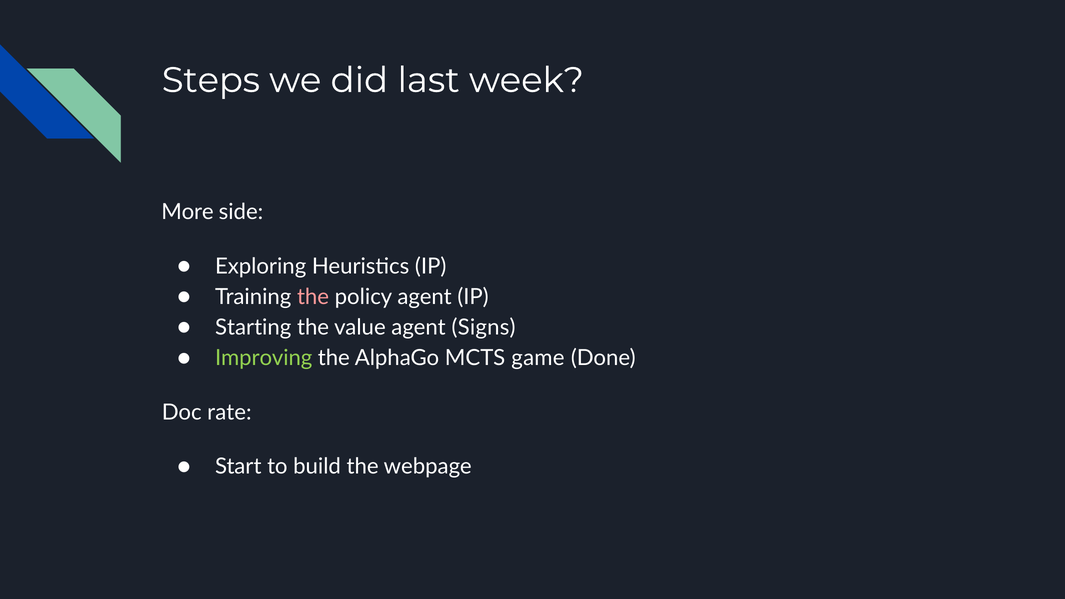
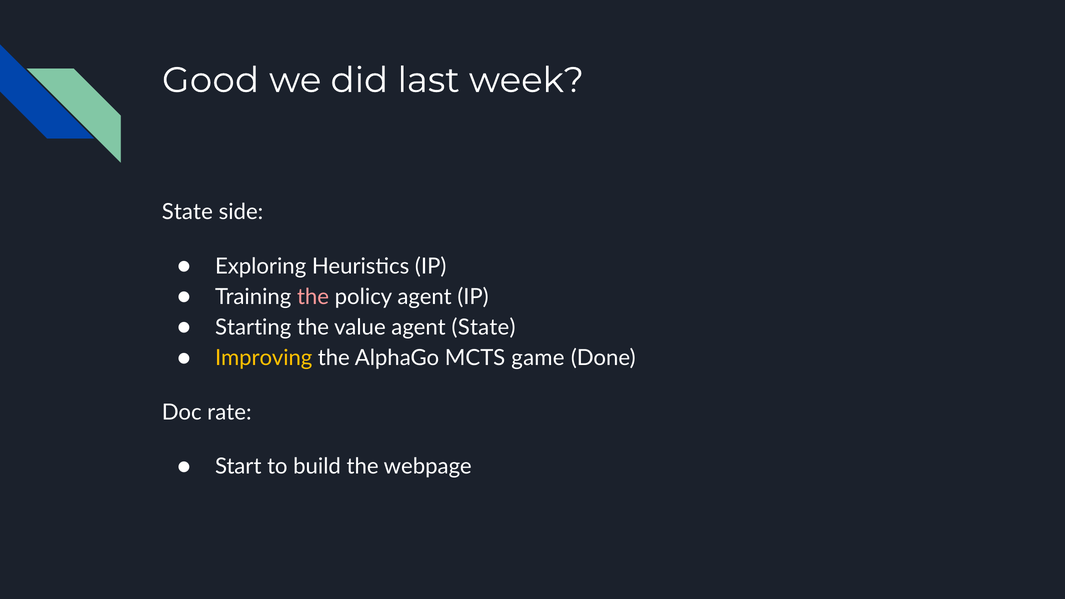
Steps: Steps -> Good
More at (188, 212): More -> State
agent Signs: Signs -> State
Improving colour: light green -> yellow
